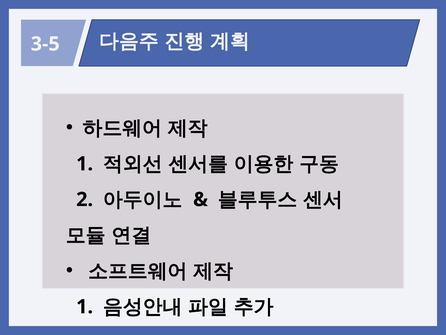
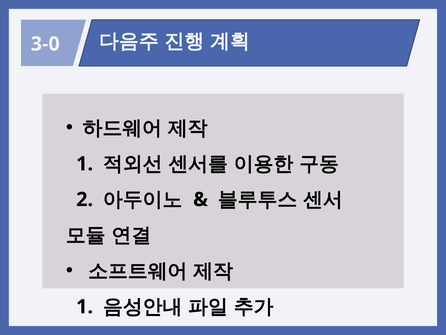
3-5: 3-5 -> 3-0
